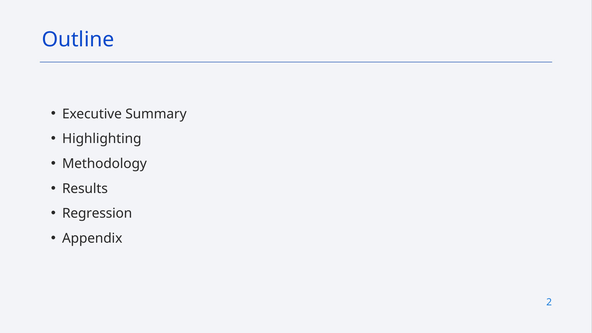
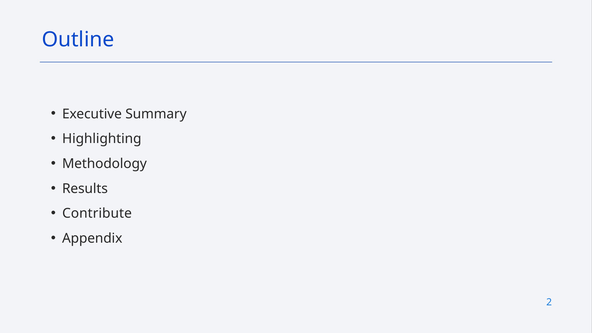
Regression: Regression -> Contribute
